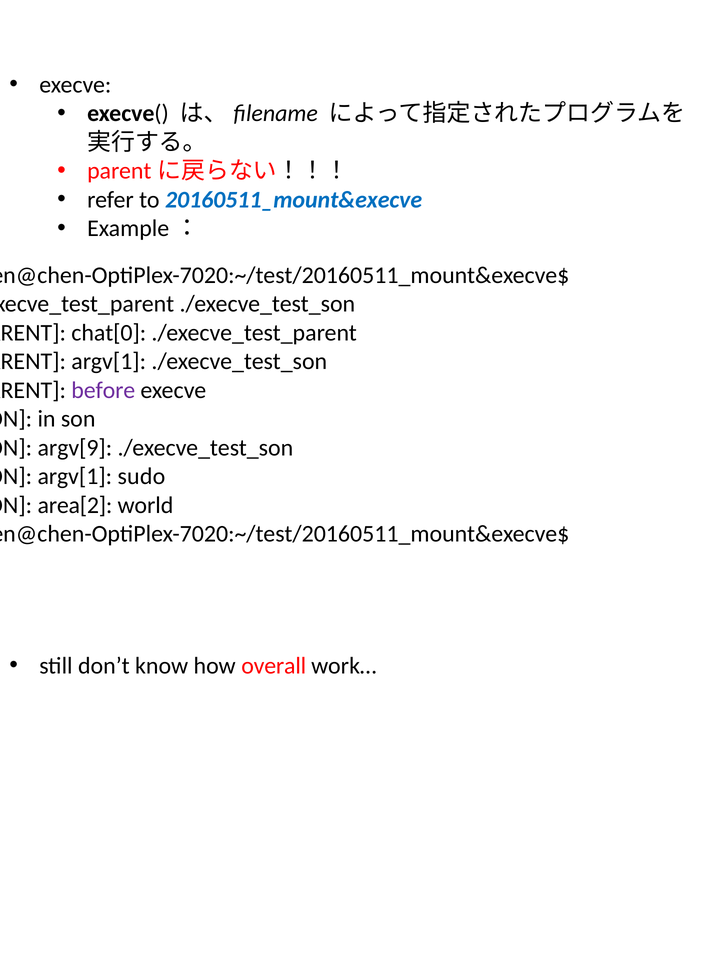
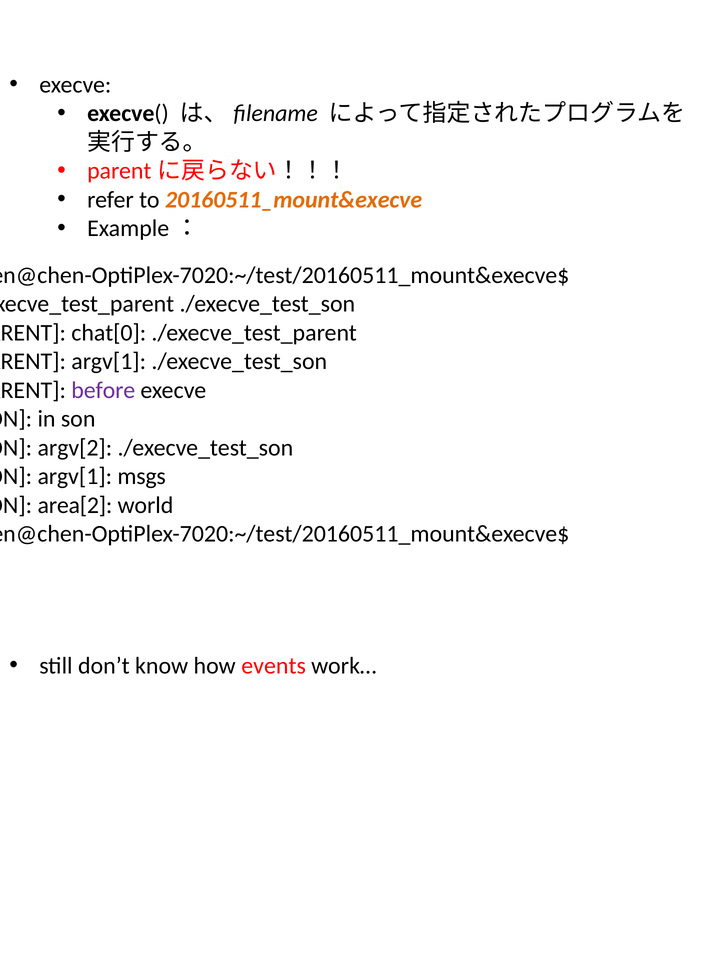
20160511_mount&execve colour: blue -> orange
argv[9: argv[9 -> argv[2
sudo: sudo -> msgs
overall: overall -> events
